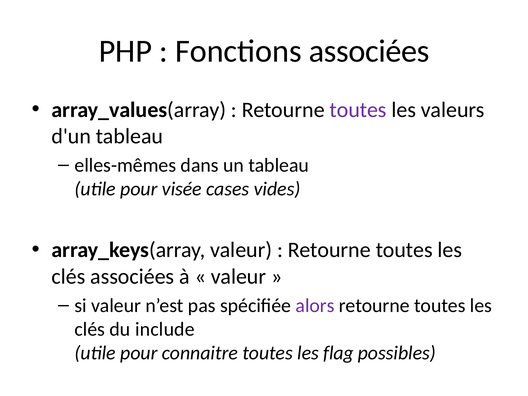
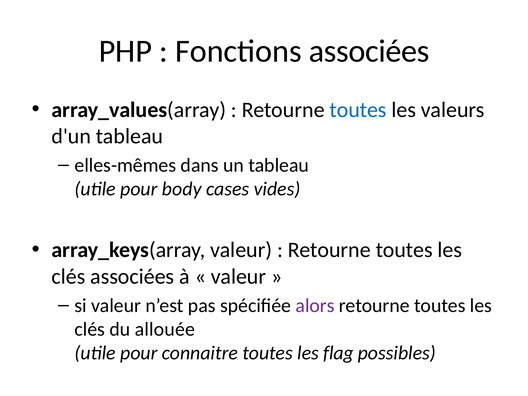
toutes at (358, 110) colour: purple -> blue
visée: visée -> body
include: include -> allouée
